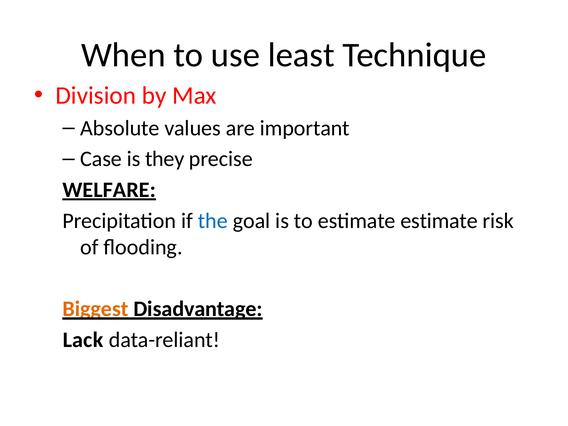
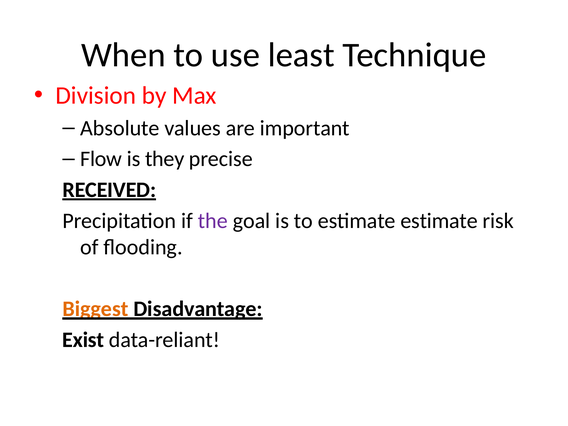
Case: Case -> Flow
WELFARE: WELFARE -> RECEIVED
the colour: blue -> purple
Lack: Lack -> Exist
